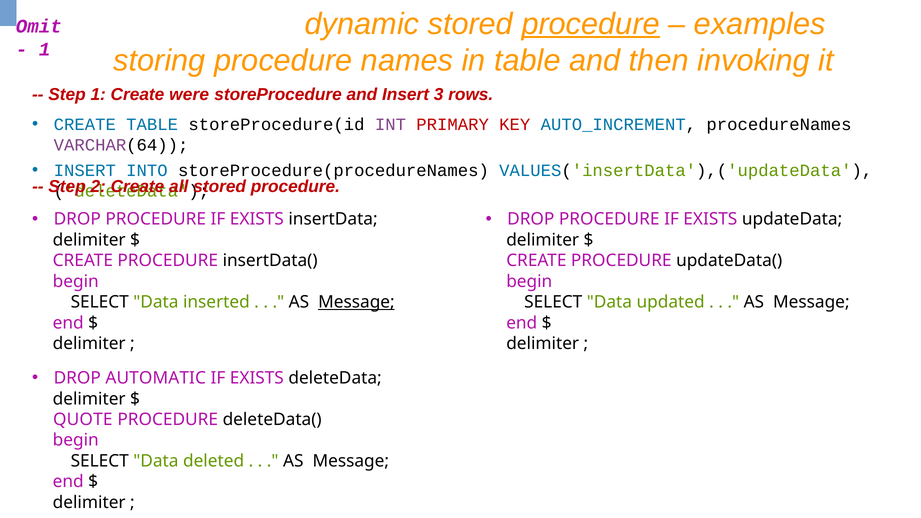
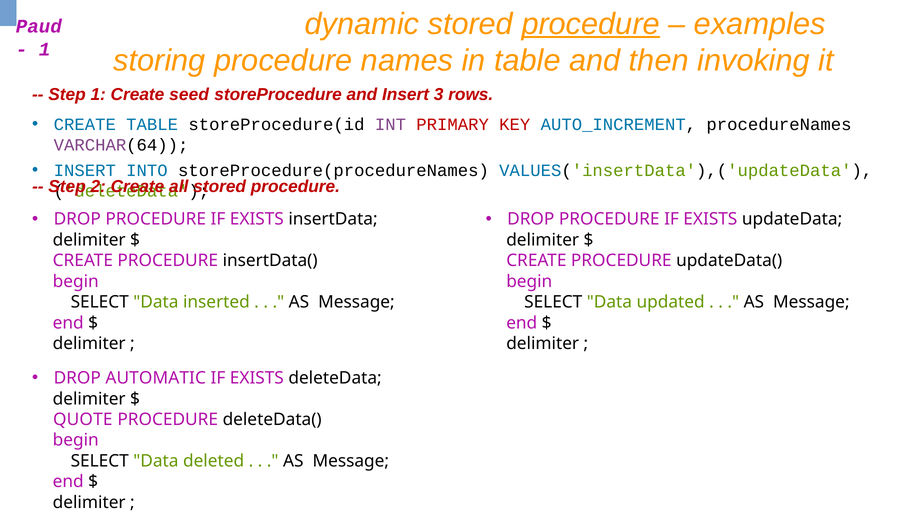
Omit: Omit -> Paud
were: were -> seed
Message at (356, 302) underline: present -> none
